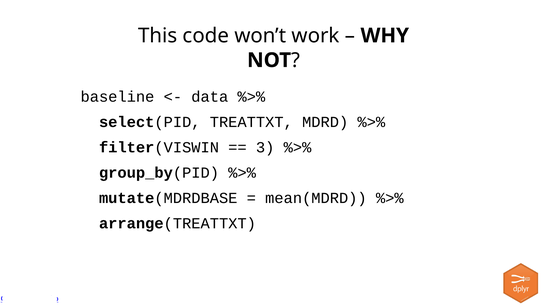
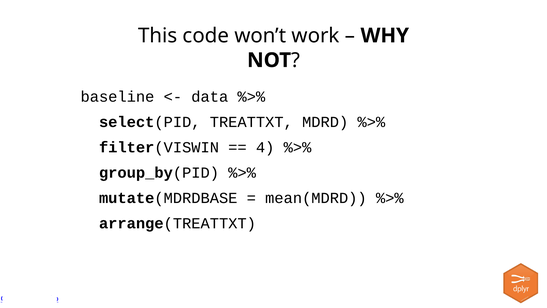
3: 3 -> 4
